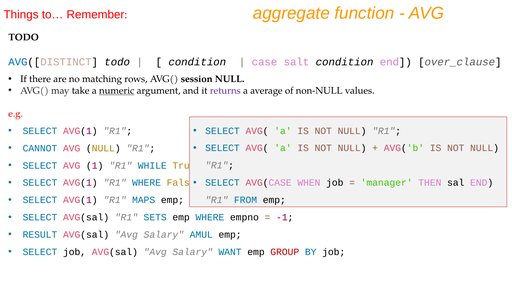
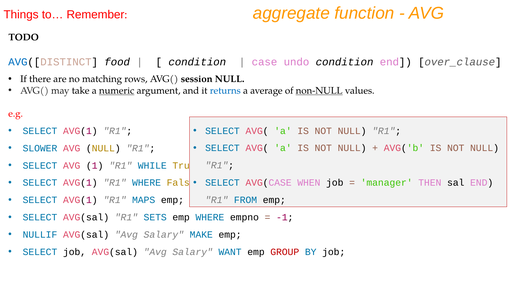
AVG([DISTINCT todo: todo -> food
salt: salt -> undo
returns colour: purple -> blue
non-NULL underline: none -> present
CANNOT: CANNOT -> SLOWER
RESULT: RESULT -> NULLIF
AMUL: AMUL -> MAKE
